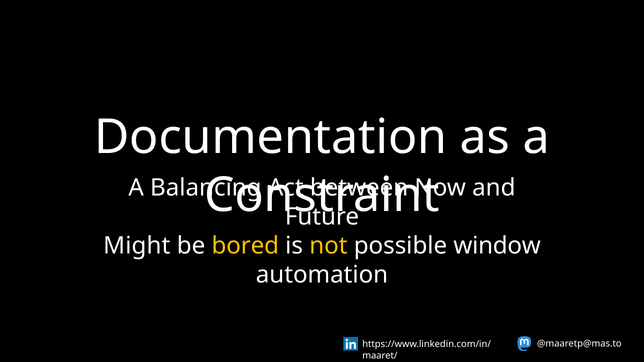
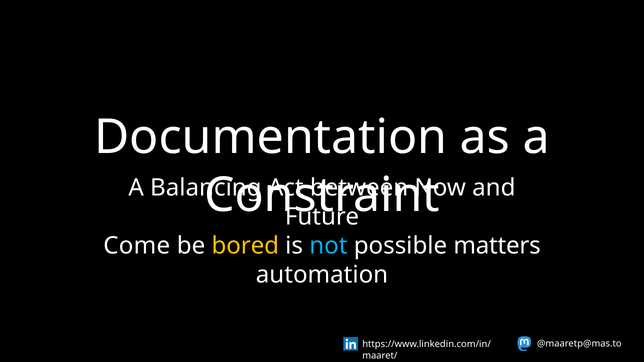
Might: Might -> Come
not colour: yellow -> light blue
window: window -> matters
